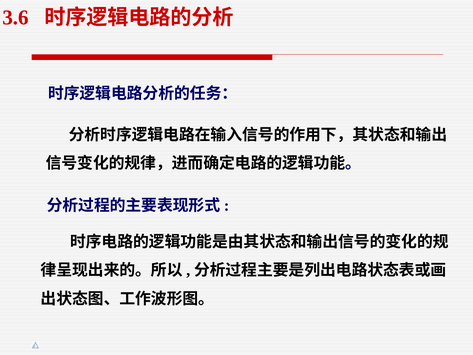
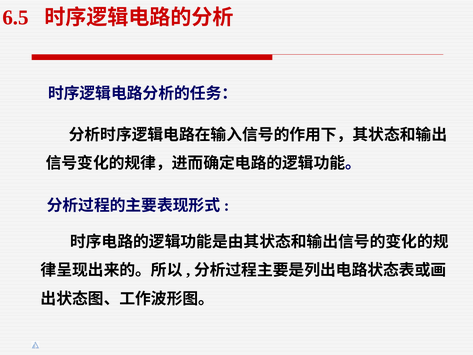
3.6: 3.6 -> 6.5
